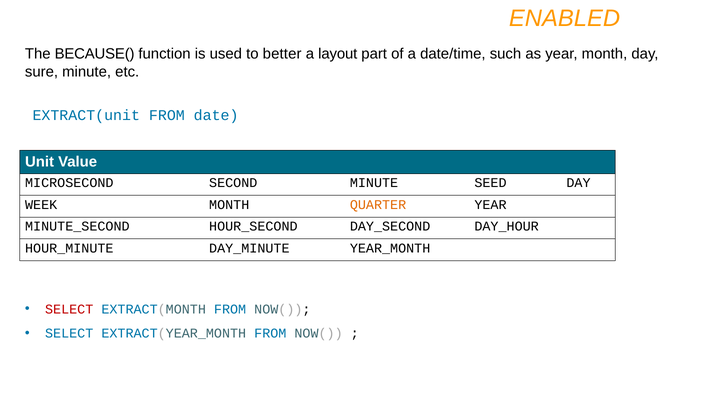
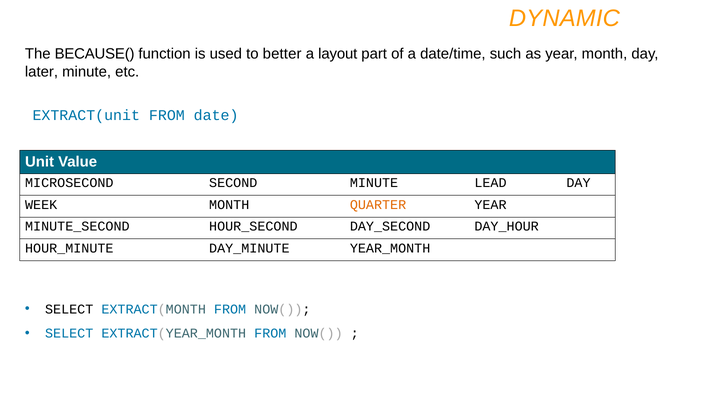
ENABLED: ENABLED -> DYNAMIC
sure: sure -> later
SEED: SEED -> LEAD
SELECT at (69, 309) colour: red -> black
